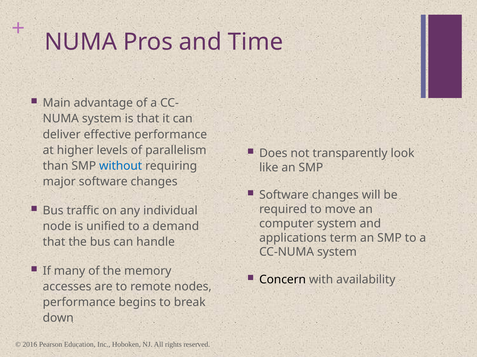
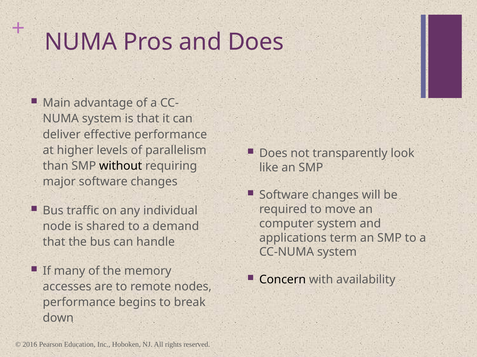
and Time: Time -> Does
without colour: blue -> black
unified: unified -> shared
